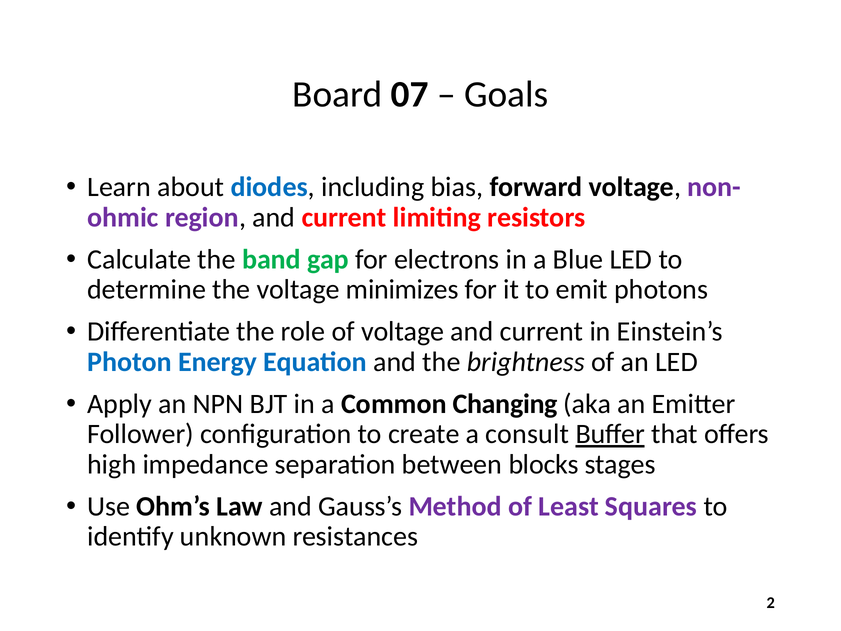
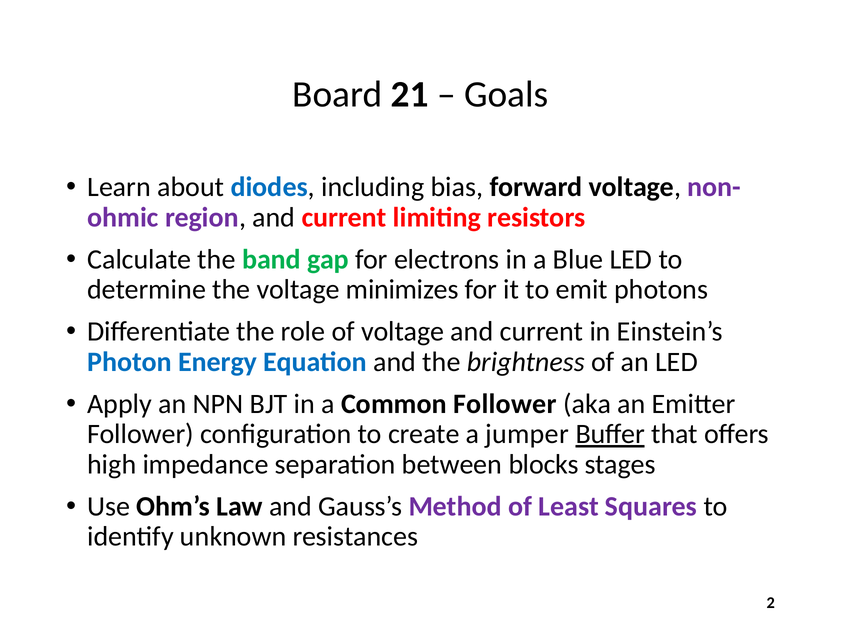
07: 07 -> 21
Common Changing: Changing -> Follower
consult: consult -> jumper
